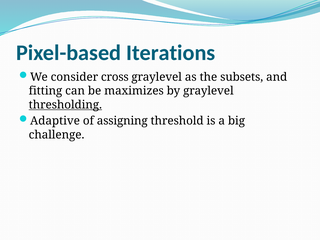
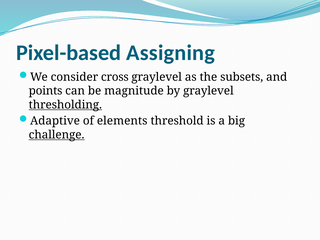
Iterations: Iterations -> Assigning
fitting: fitting -> points
maximizes: maximizes -> magnitude
assigning: assigning -> elements
challenge underline: none -> present
